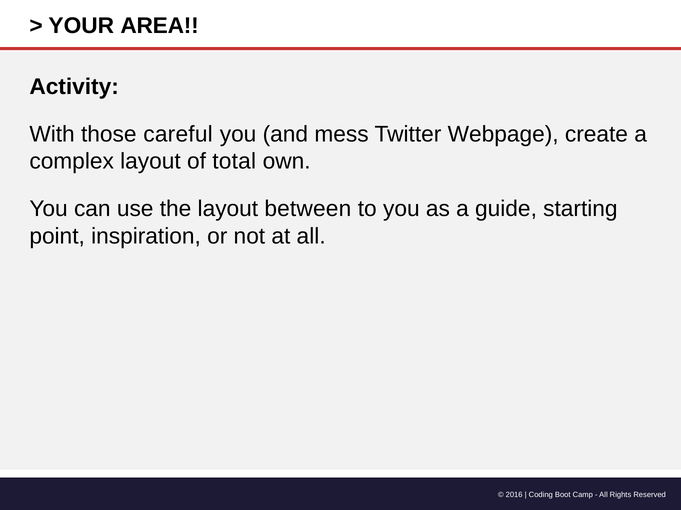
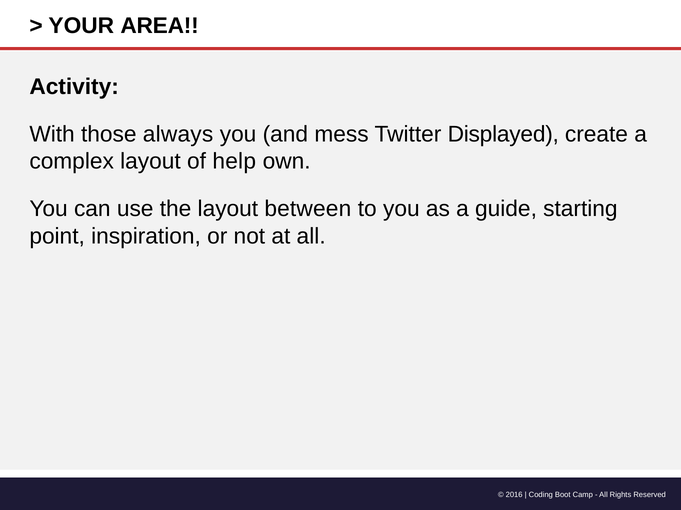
careful: careful -> always
Webpage: Webpage -> Displayed
total: total -> help
